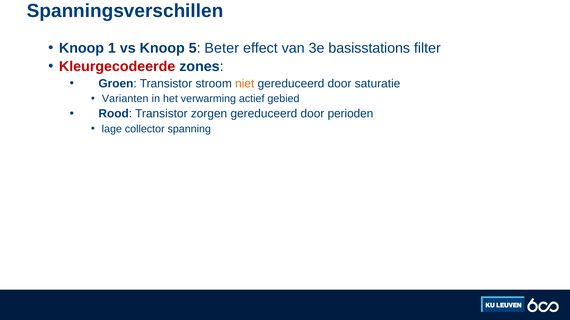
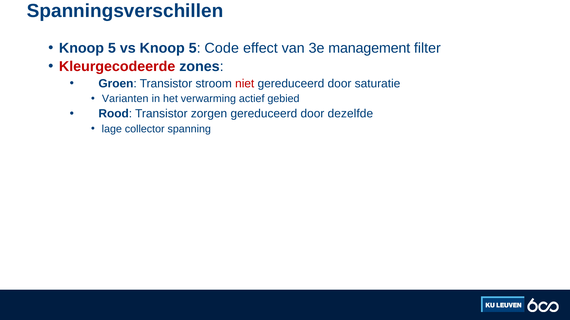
1 at (112, 48): 1 -> 5
Beter: Beter -> Code
basisstations: basisstations -> management
niet colour: orange -> red
perioden: perioden -> dezelfde
